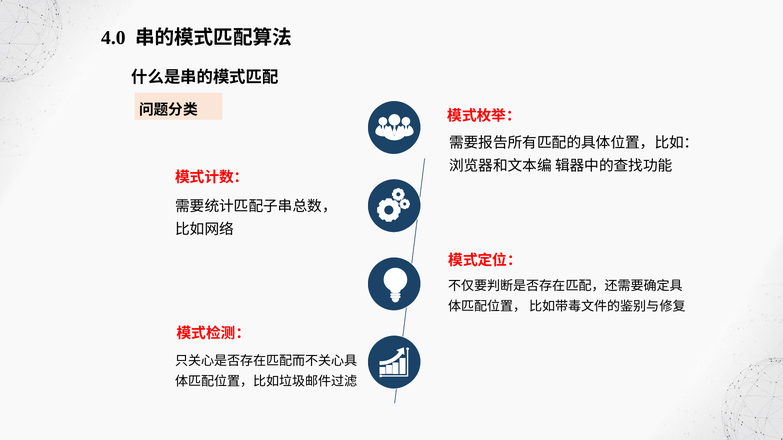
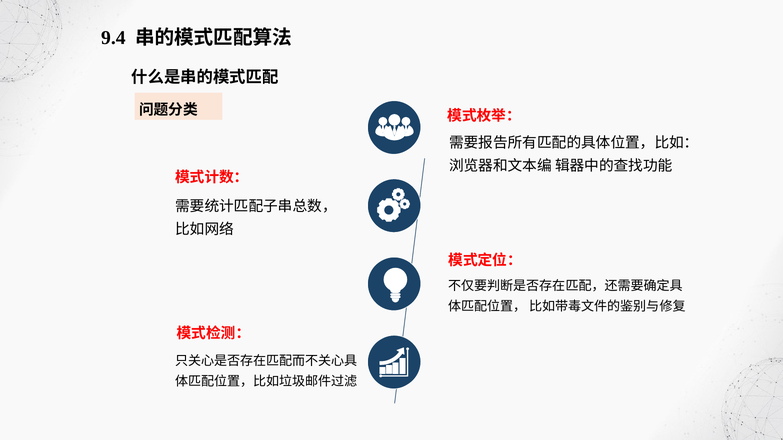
4.0: 4.0 -> 9.4
